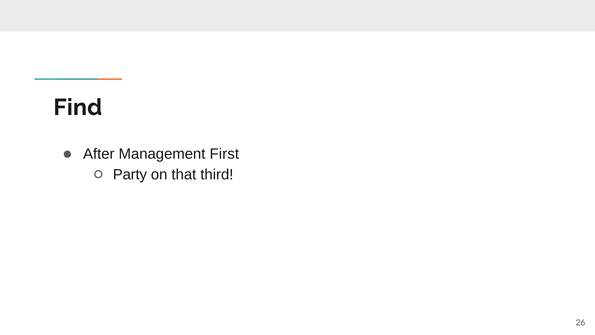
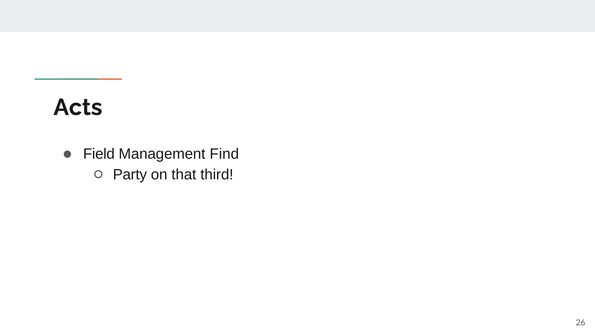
Find: Find -> Acts
After: After -> Field
First: First -> Find
